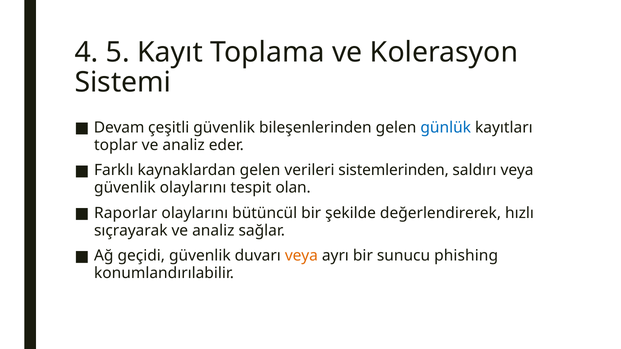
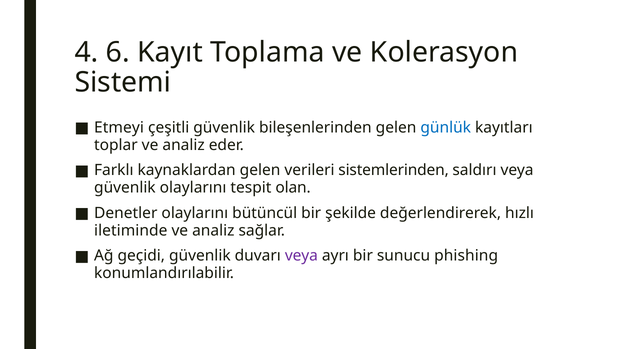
5: 5 -> 6
Devam: Devam -> Etmeyi
Raporlar: Raporlar -> Denetler
sıçrayarak: sıçrayarak -> iletiminde
veya at (301, 256) colour: orange -> purple
